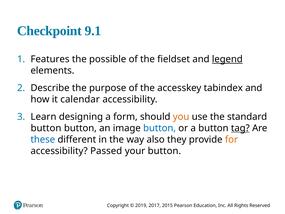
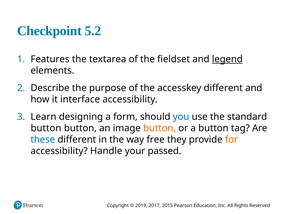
9.1: 9.1 -> 5.2
possible: possible -> textarea
accesskey tabindex: tabindex -> different
calendar: calendar -> interface
you colour: orange -> blue
button at (160, 128) colour: blue -> orange
tag underline: present -> none
also: also -> free
Passed: Passed -> Handle
your button: button -> passed
